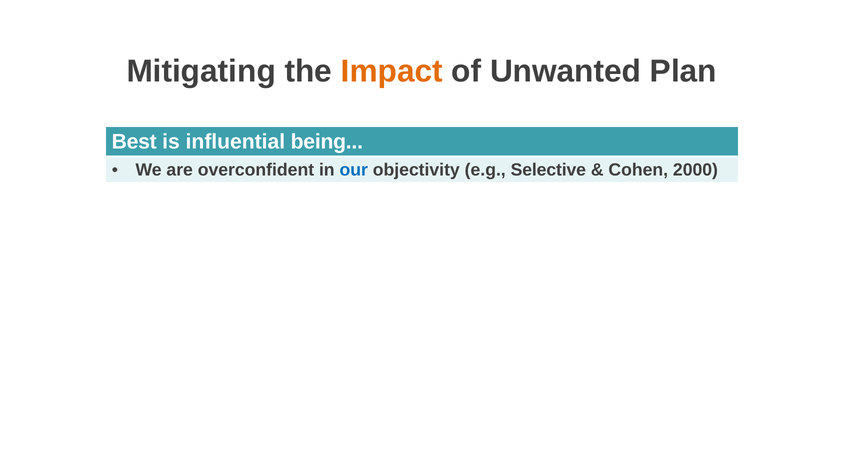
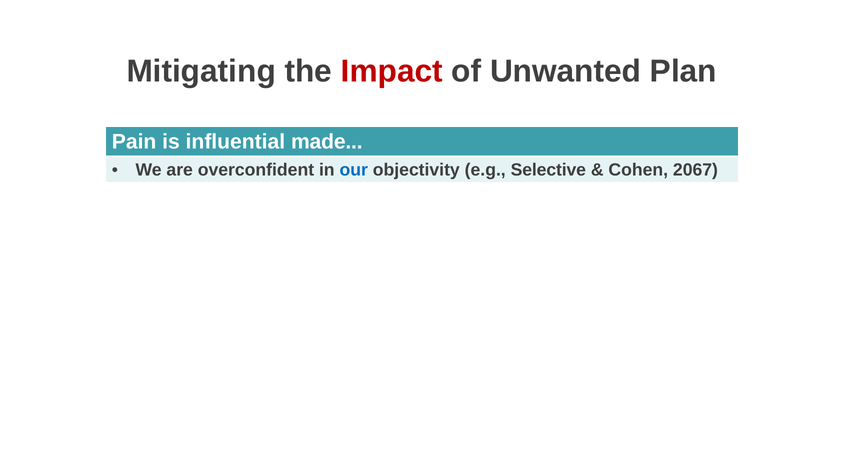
Impact colour: orange -> red
Best: Best -> Pain
being: being -> made
2000: 2000 -> 2067
